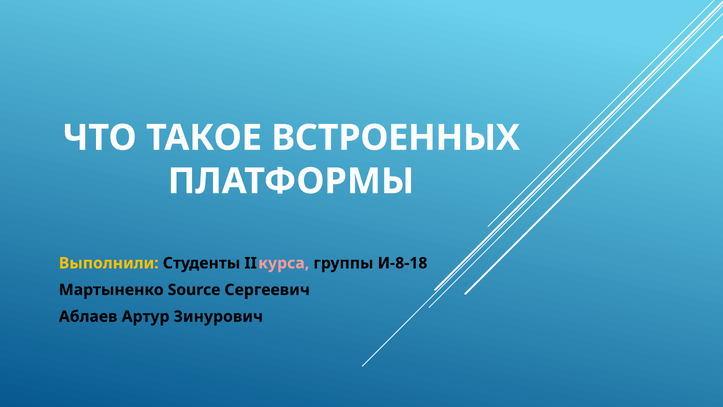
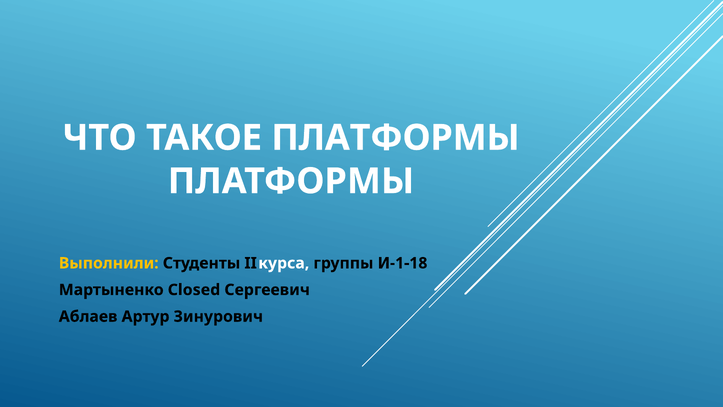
ТАКОЕ ВСТРОЕННЫХ: ВСТРОЕННЫХ -> ПЛАТФОРМЫ
курса colour: pink -> white
И-8-18: И-8-18 -> И-1-18
Source: Source -> Closed
